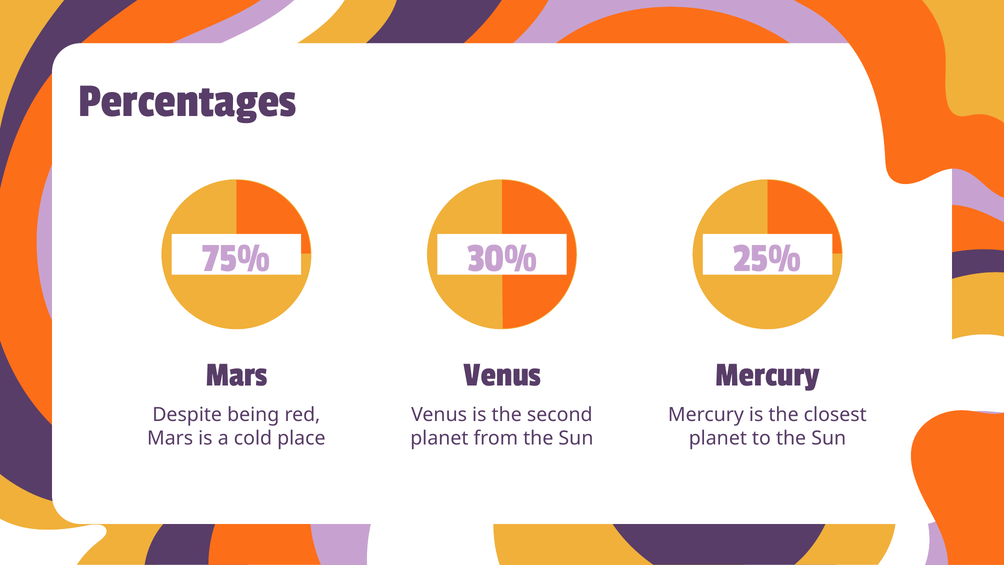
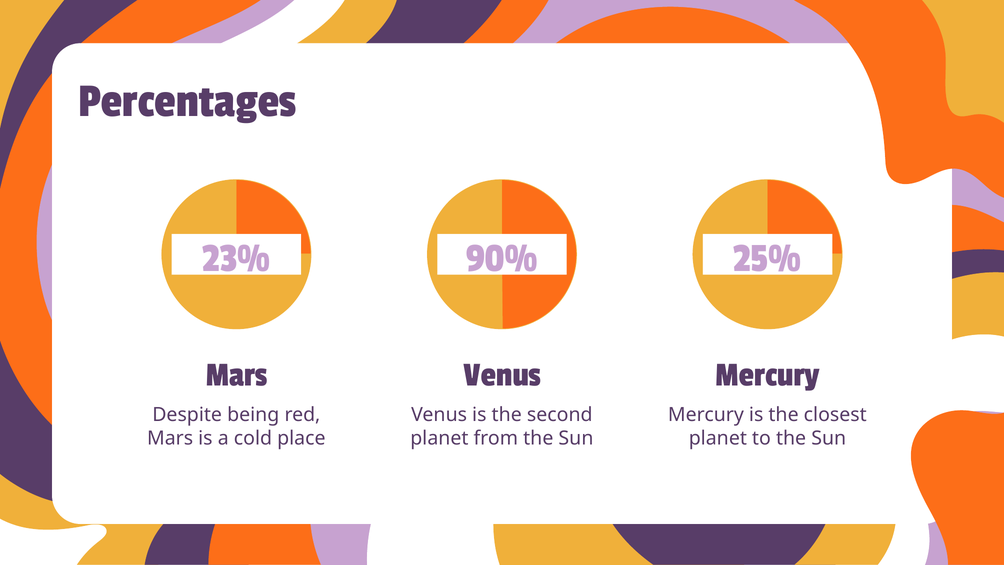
75%: 75% -> 23%
30%: 30% -> 90%
